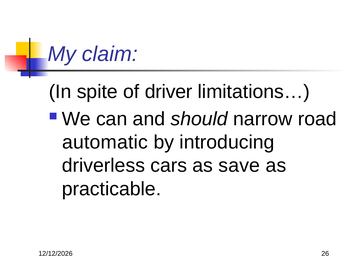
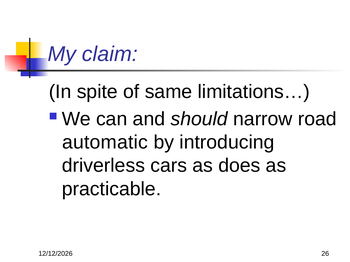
driver: driver -> same
save: save -> does
